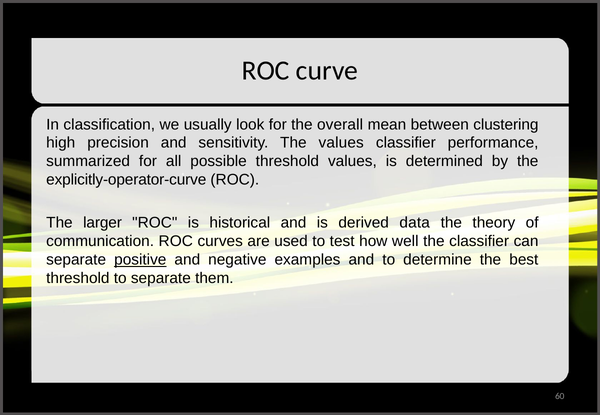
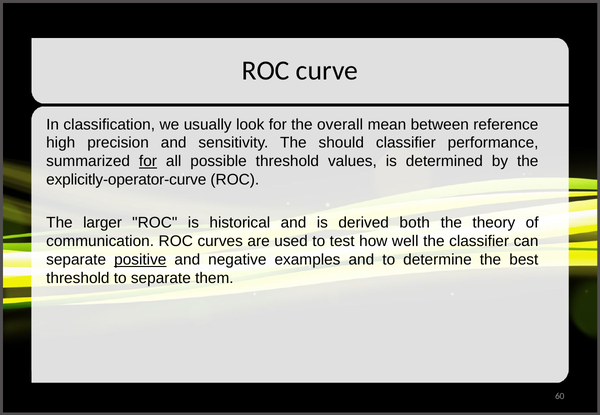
clustering: clustering -> reference
The values: values -> should
for at (148, 162) underline: none -> present
data: data -> both
